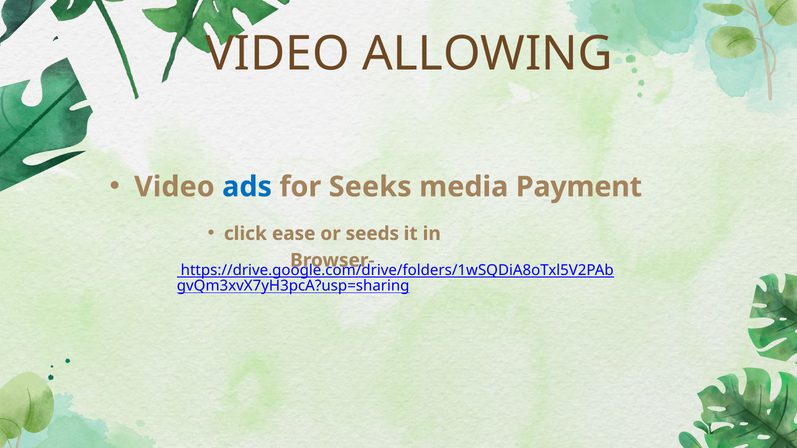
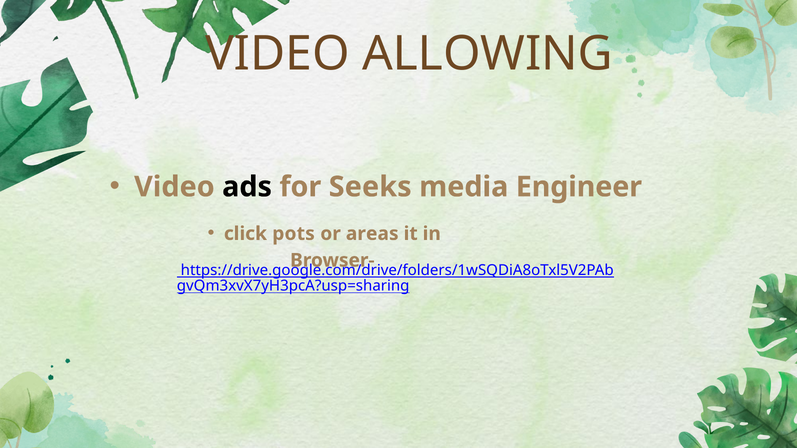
ads colour: blue -> black
Payment: Payment -> Engineer
ease: ease -> pots
seeds: seeds -> areas
